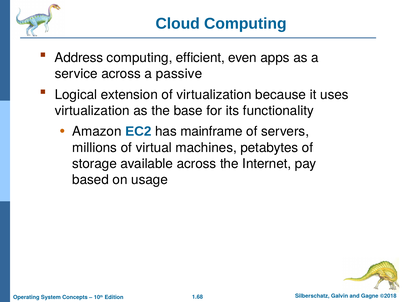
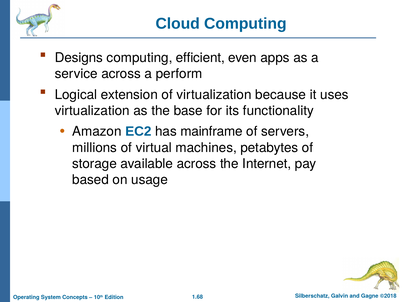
Address: Address -> Designs
passive: passive -> perform
